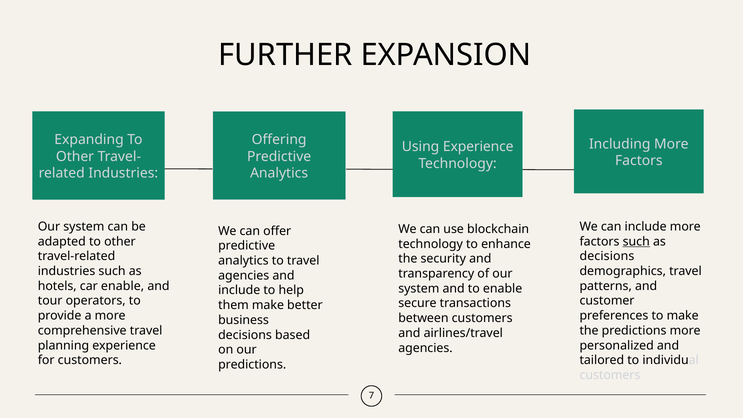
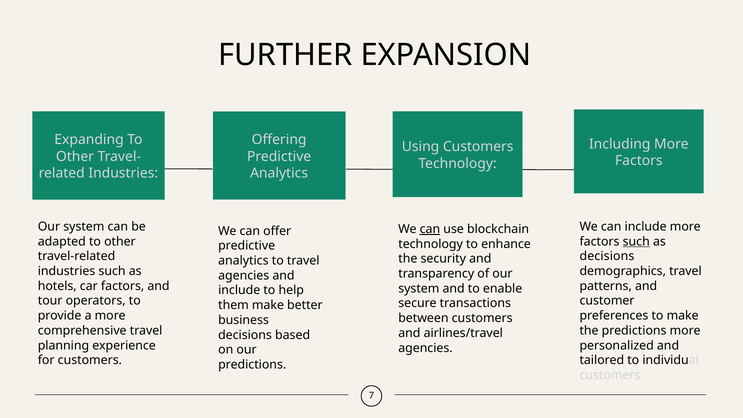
Using Experience: Experience -> Customers
can at (430, 229) underline: none -> present
car enable: enable -> factors
